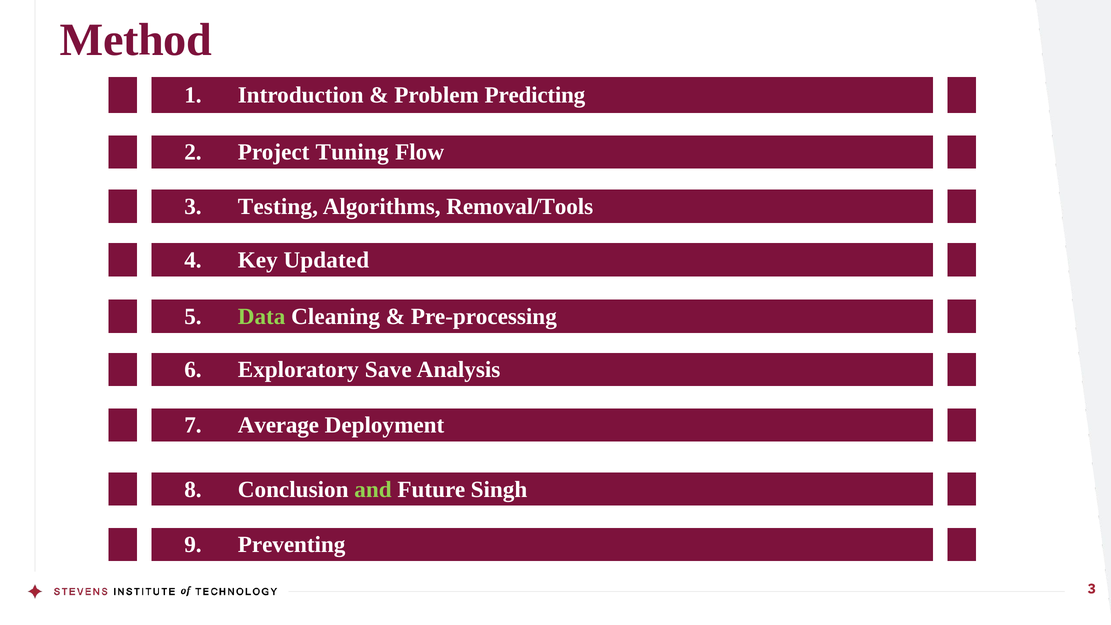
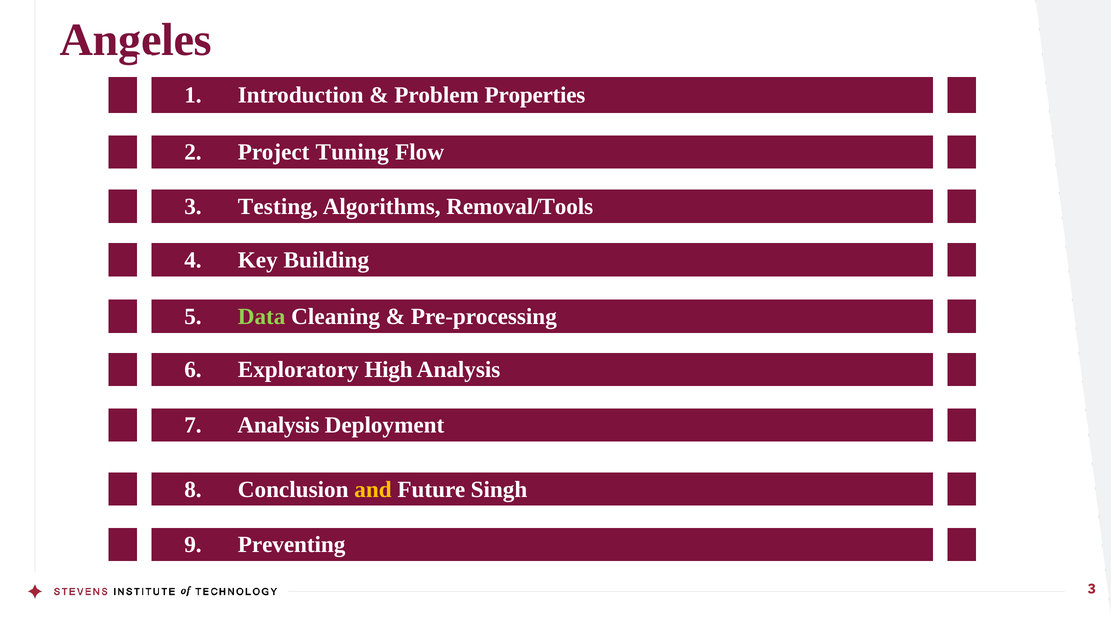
Method: Method -> Angeles
Predicting: Predicting -> Properties
Updated: Updated -> Building
Save: Save -> High
7 Average: Average -> Analysis
and colour: light green -> yellow
